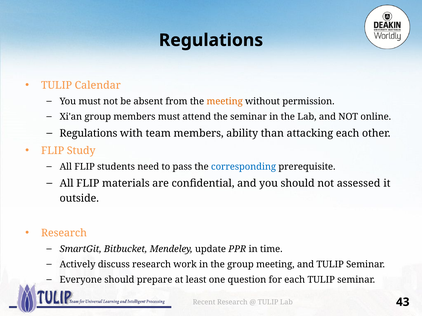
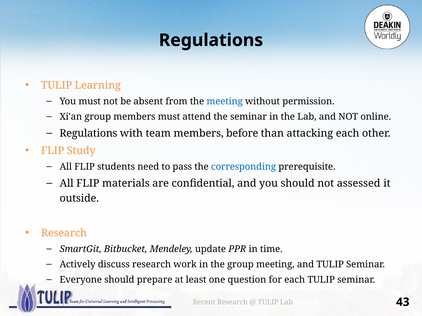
Calendar: Calendar -> Learning
meeting at (225, 102) colour: orange -> blue
ability: ability -> before
